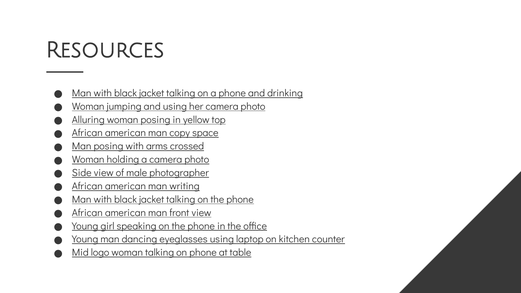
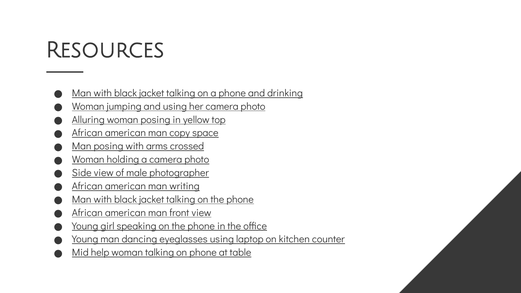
logo: logo -> help
